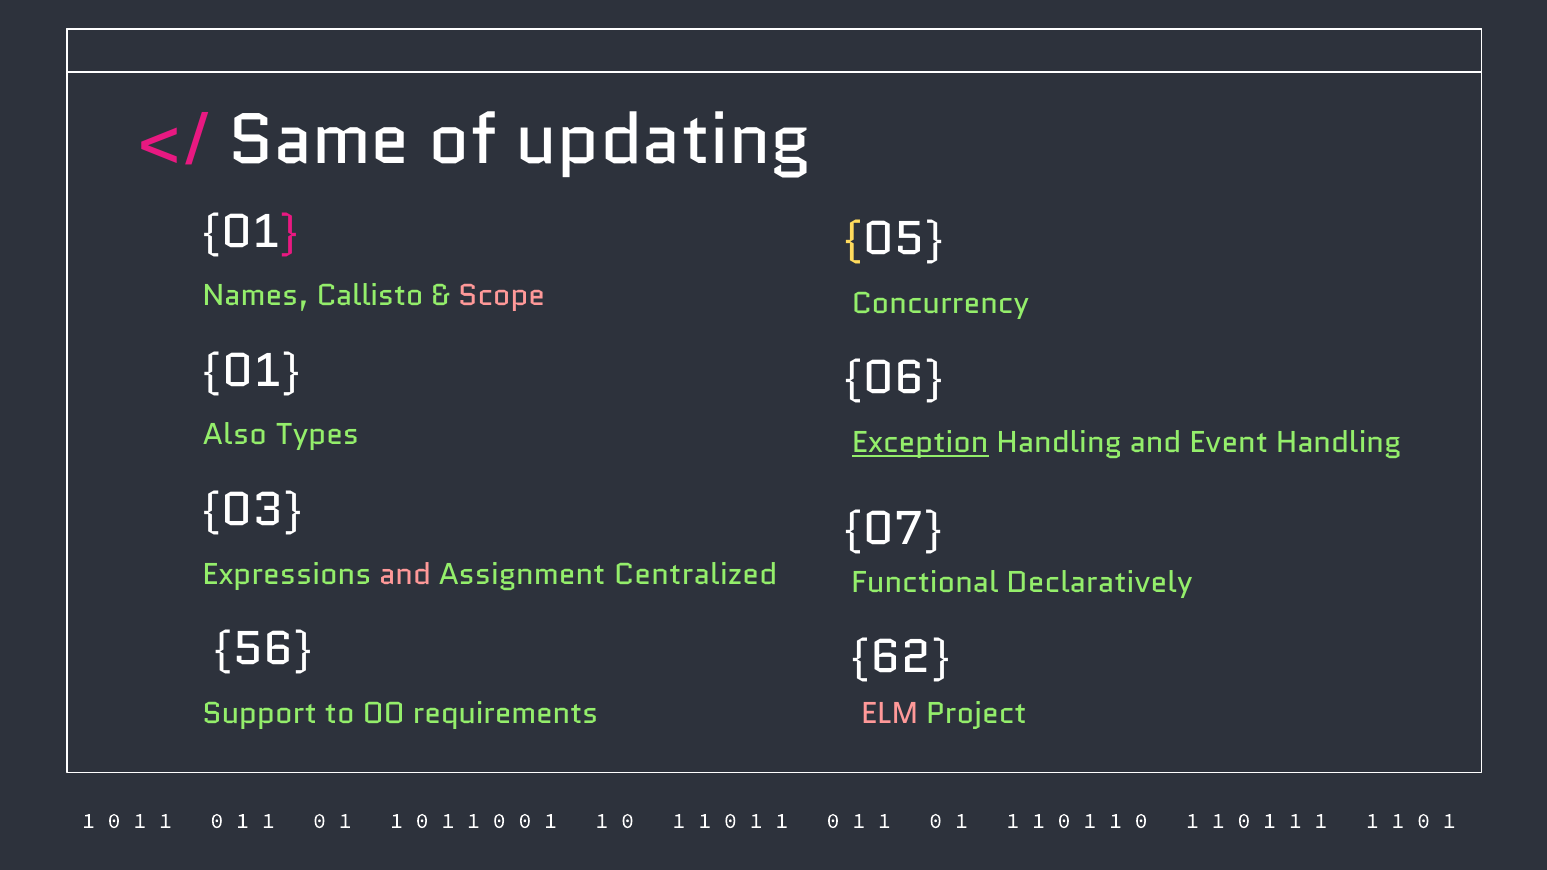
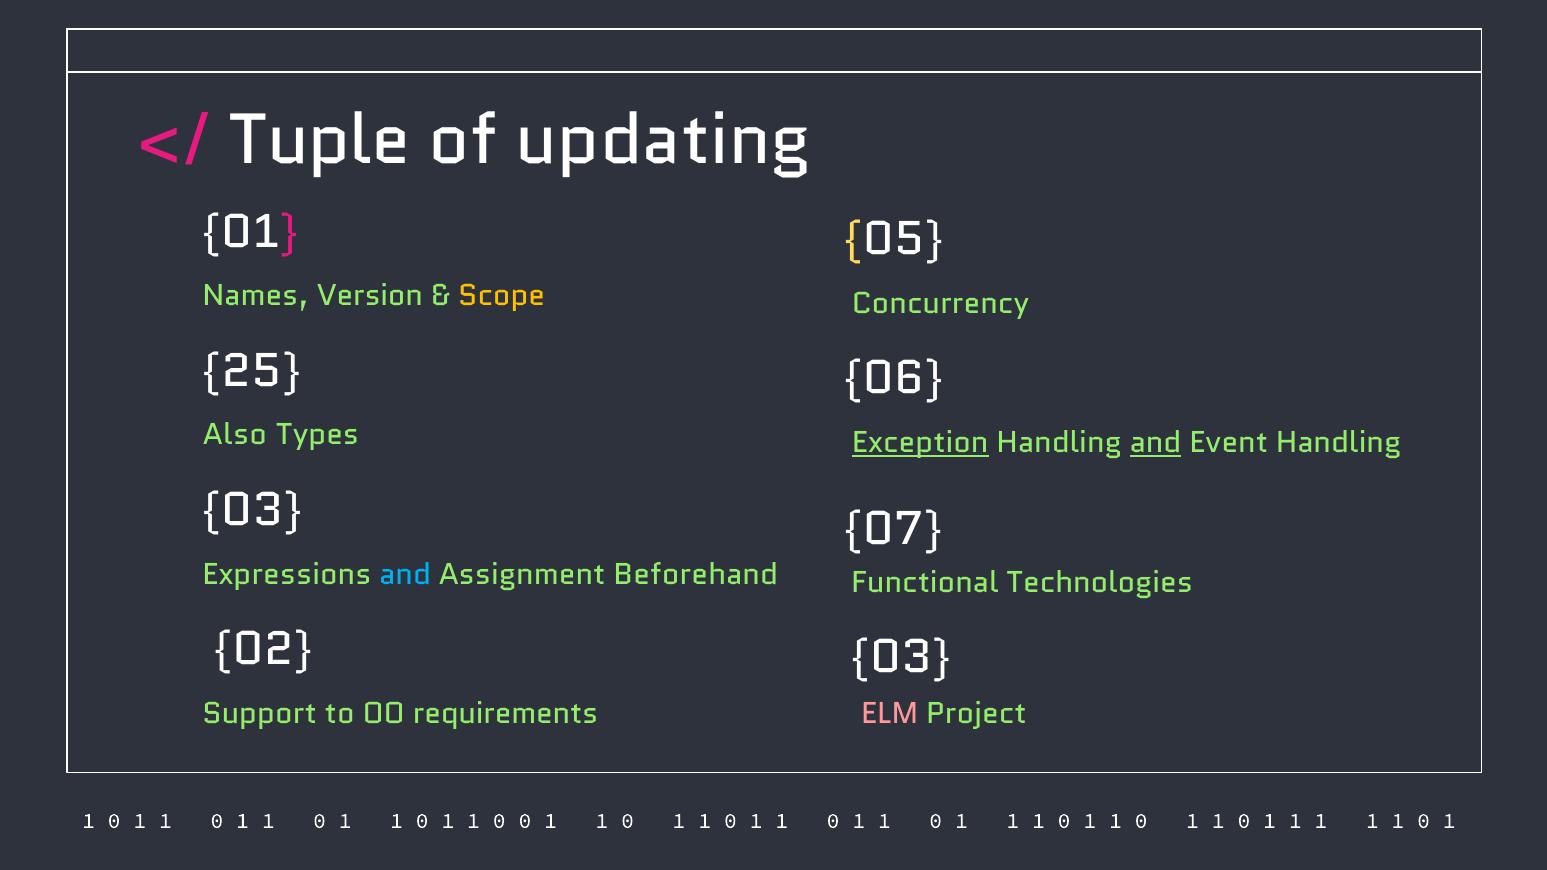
Same: Same -> Tuple
Callisto: Callisto -> Version
Scope colour: pink -> yellow
01 at (251, 371): 01 -> 25
and at (1156, 443) underline: none -> present
and at (405, 574) colour: pink -> light blue
Centralized: Centralized -> Beforehand
Declaratively: Declaratively -> Technologies
56: 56 -> 02
62 at (901, 657): 62 -> 03
